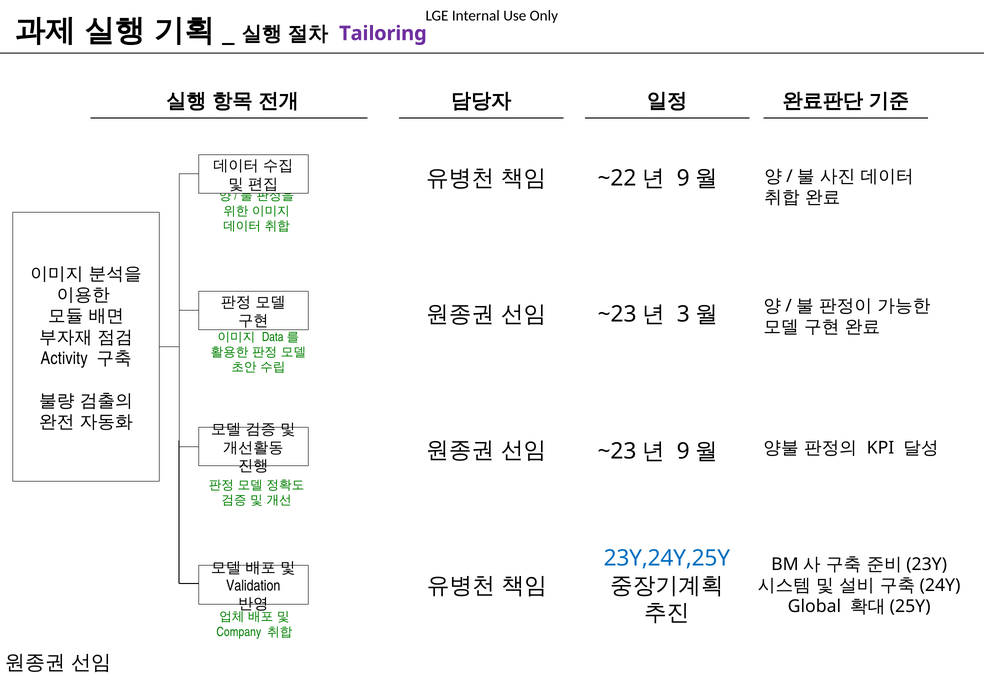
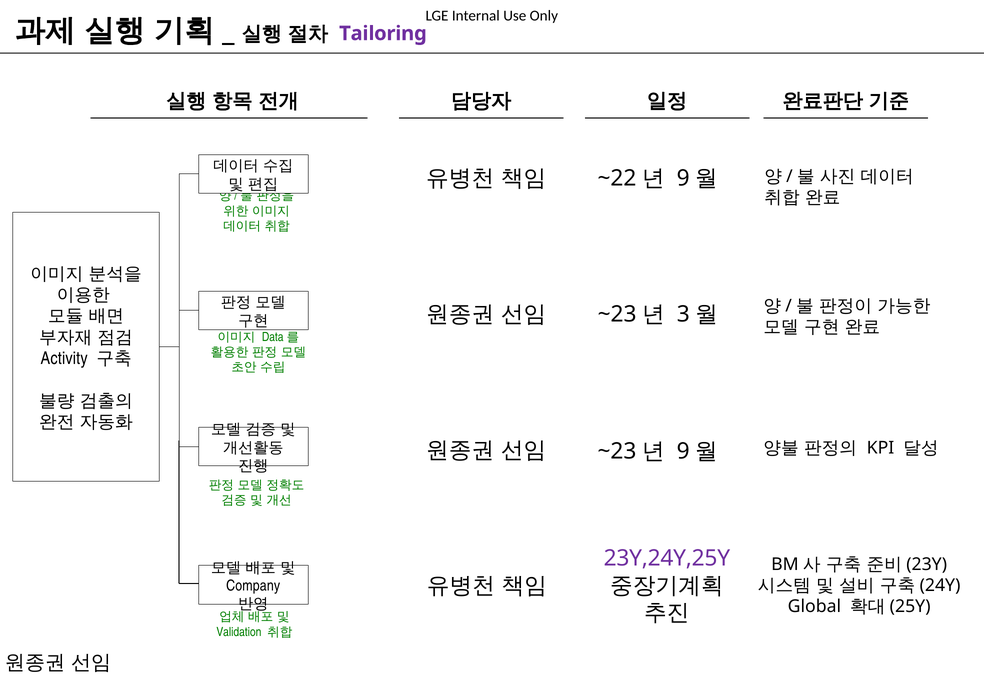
23Y,24Y,25Y colour: blue -> purple
Validation: Validation -> Company
Company: Company -> Validation
